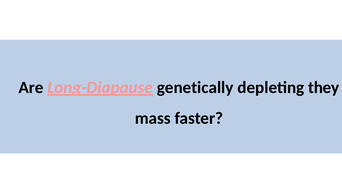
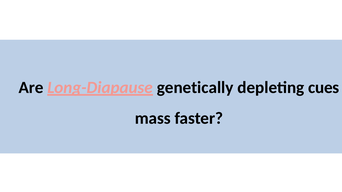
they: they -> cues
